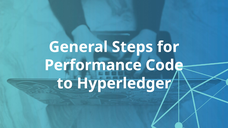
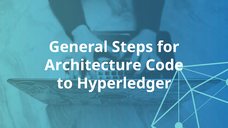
Performance: Performance -> Architecture
